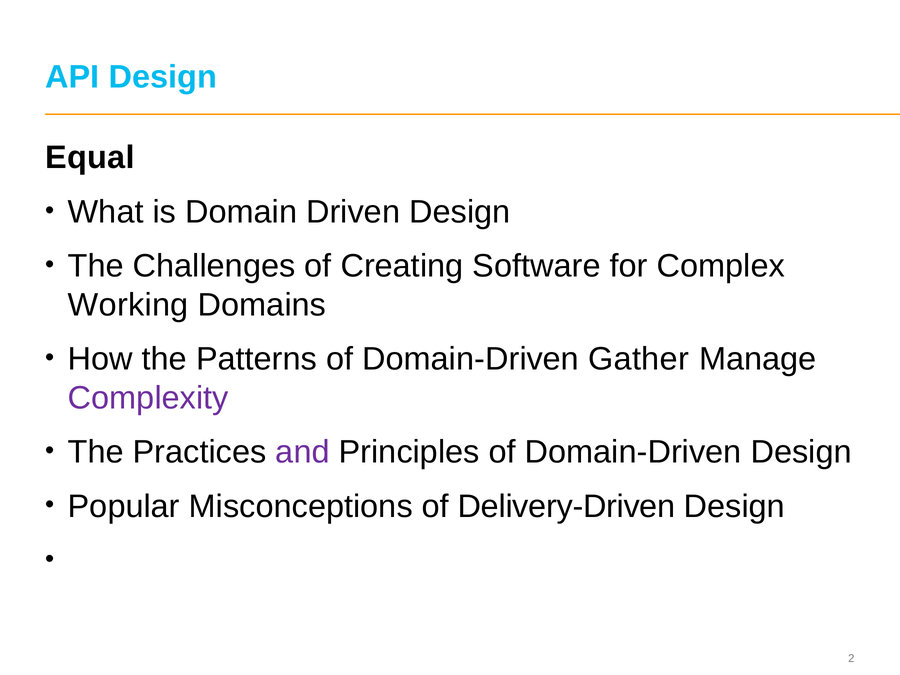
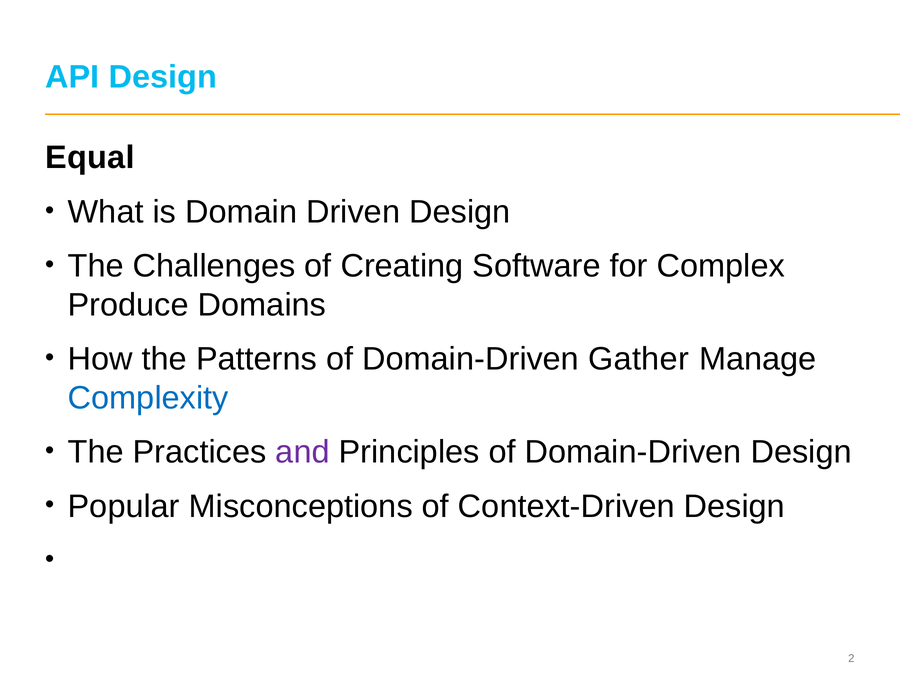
Working: Working -> Produce
Complexity colour: purple -> blue
Delivery‐Driven: Delivery‐Driven -> Context‐Driven
